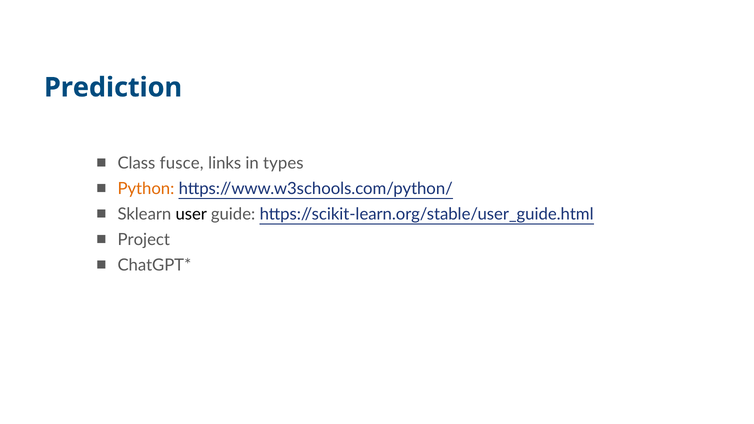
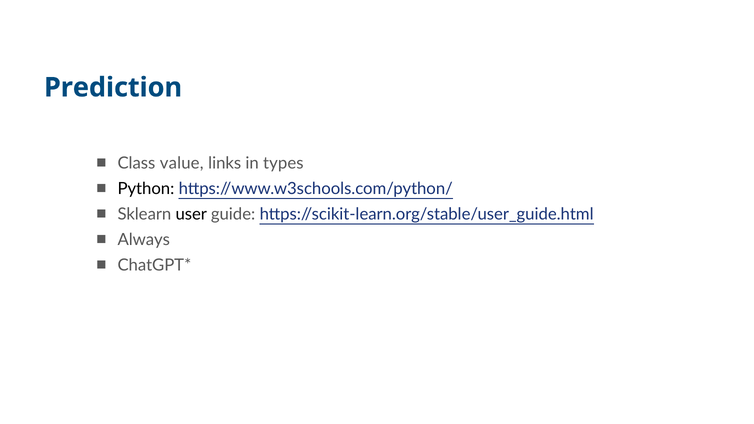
fusce: fusce -> value
Python colour: orange -> black
Project: Project -> Always
